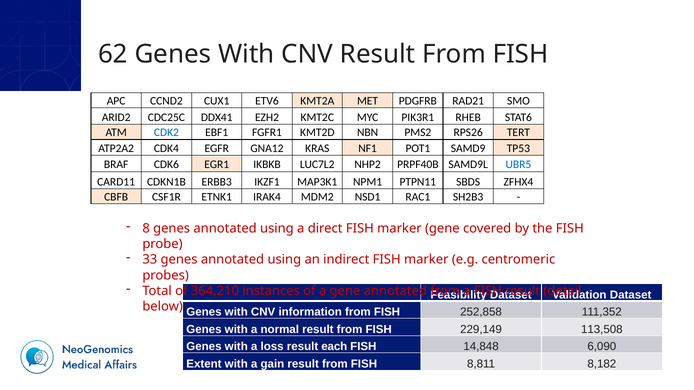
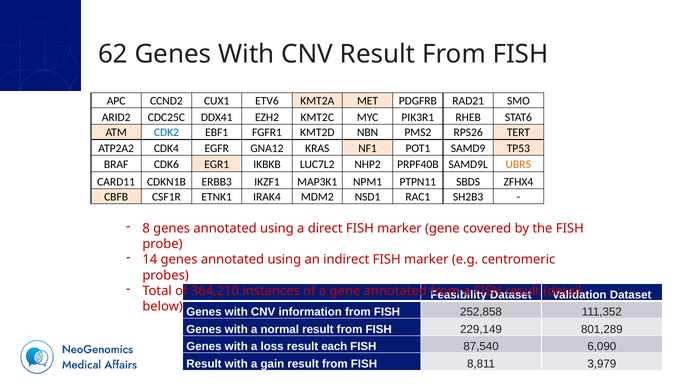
UBR5 colour: blue -> orange
33: 33 -> 14
113,508: 113,508 -> 801,289
14,848: 14,848 -> 87,540
Extent at (204, 364): Extent -> Result
8,182: 8,182 -> 3,979
